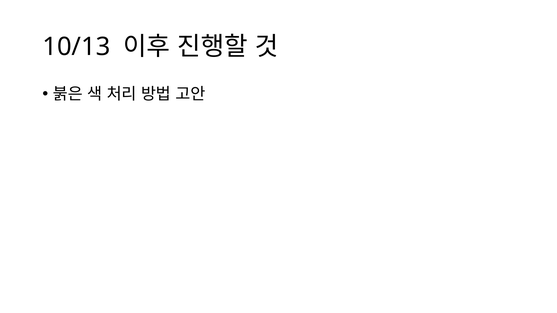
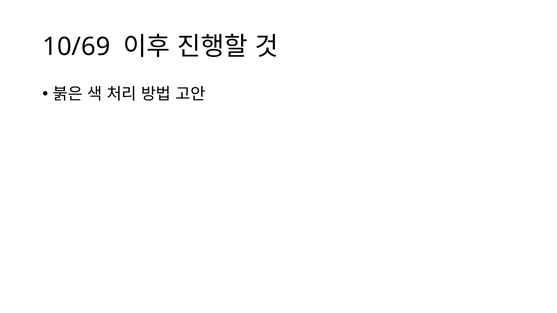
10/13: 10/13 -> 10/69
